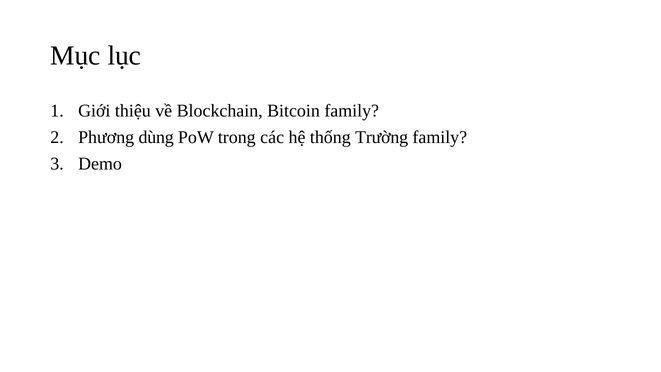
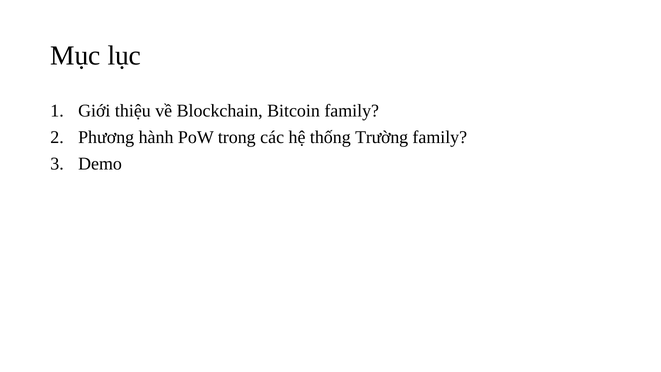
dùng: dùng -> hành
